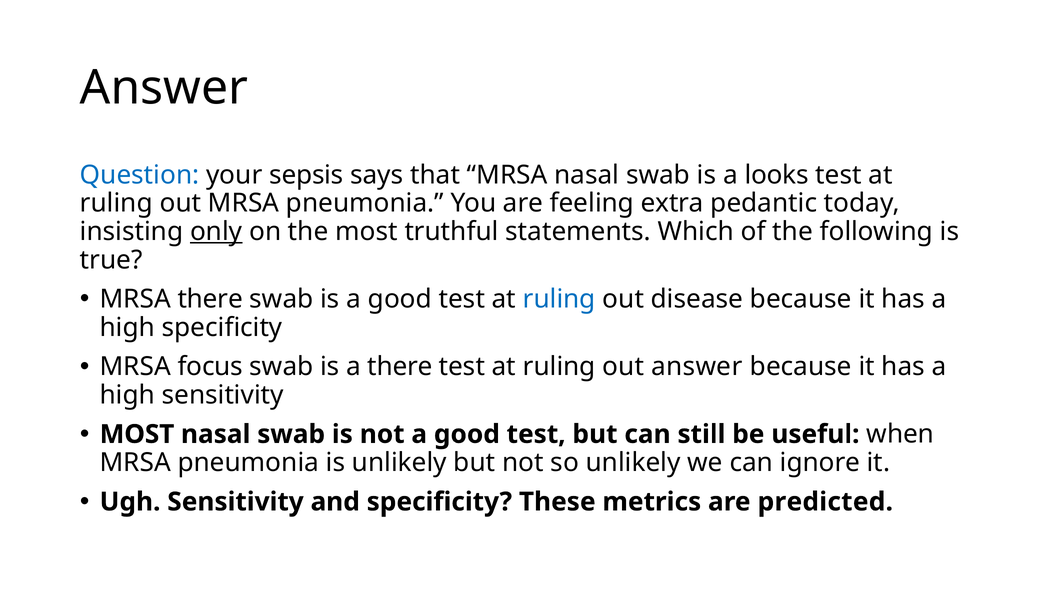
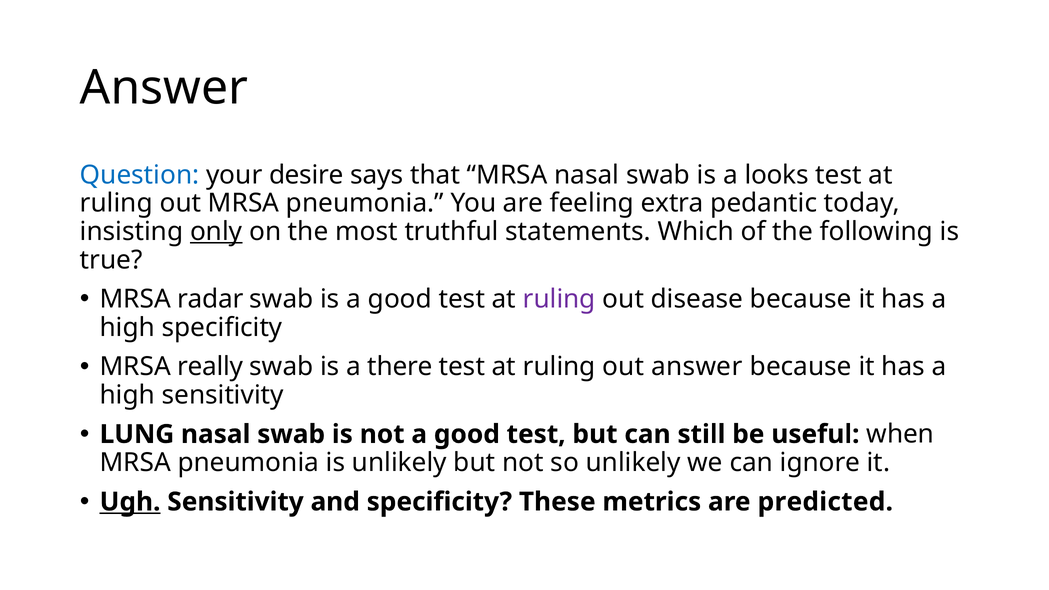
sepsis: sepsis -> desire
MRSA there: there -> radar
ruling at (559, 299) colour: blue -> purple
focus: focus -> really
MOST at (137, 434): MOST -> LUNG
Ugh underline: none -> present
